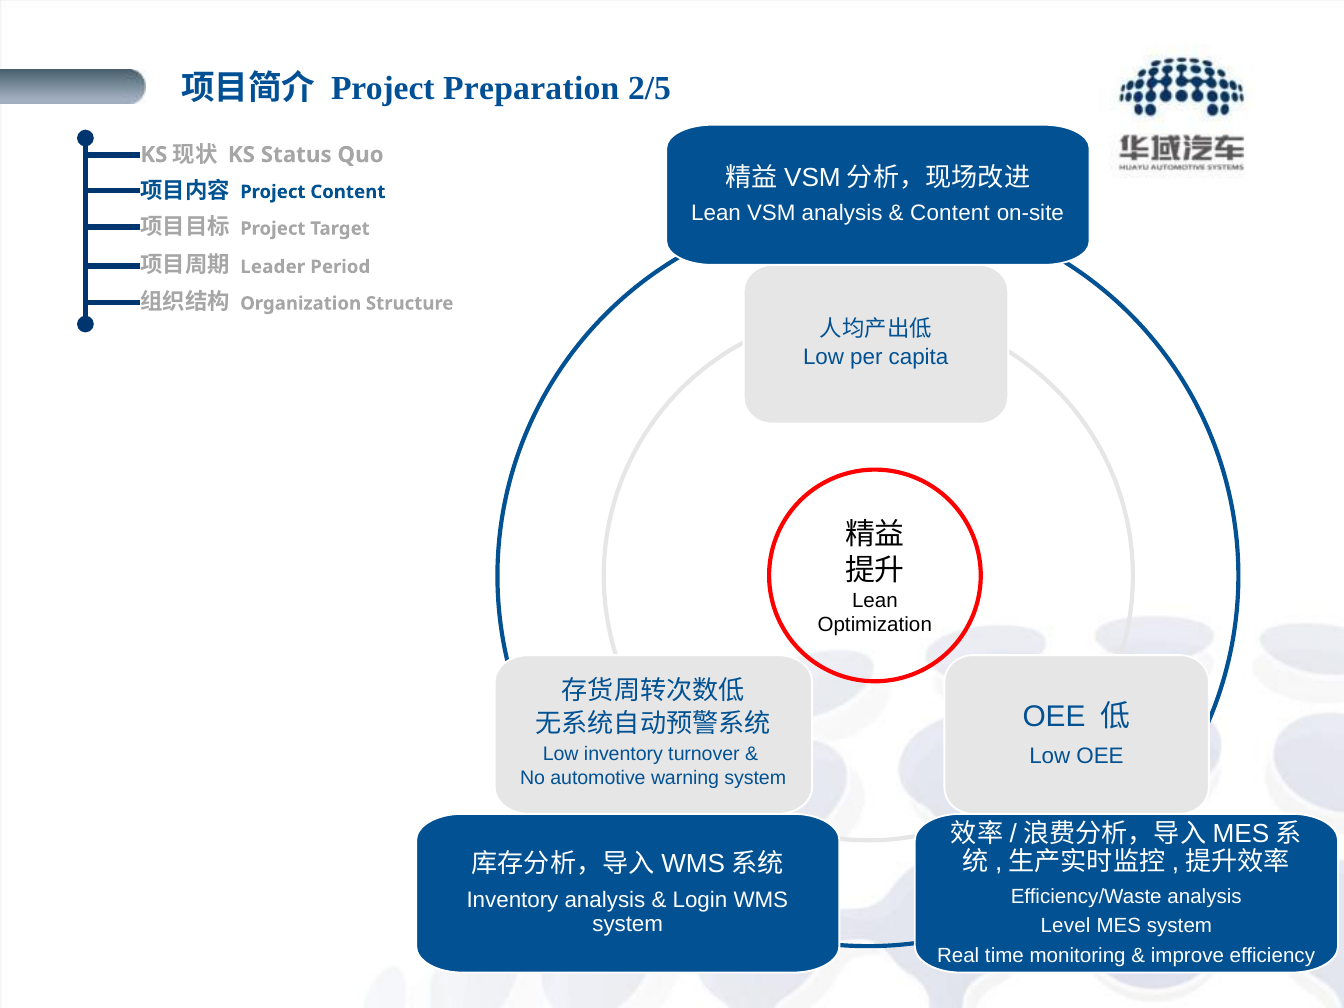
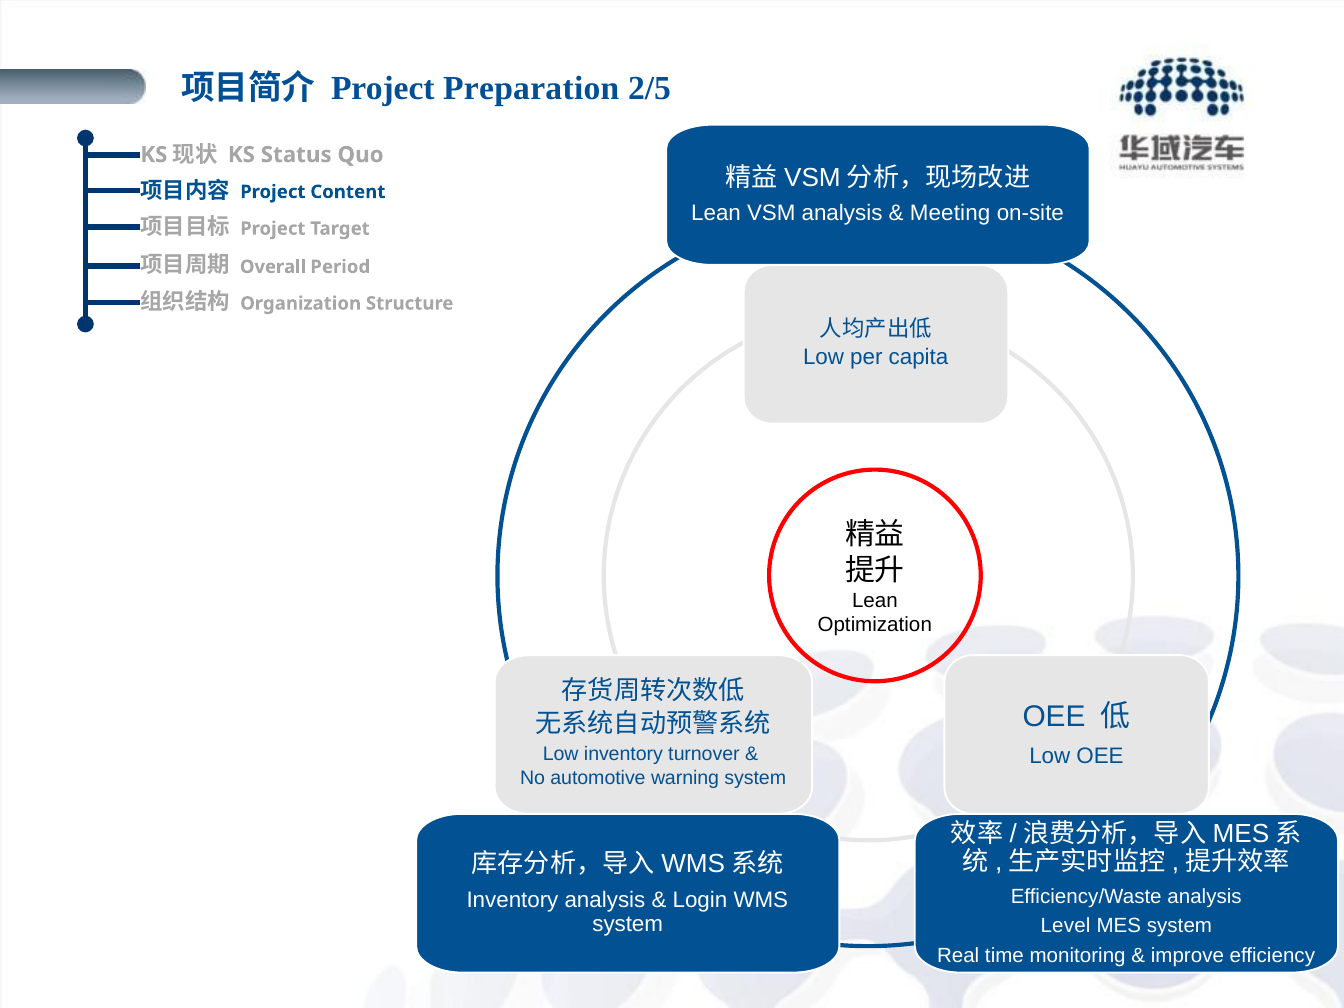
Content at (950, 213): Content -> Meeting
Leader: Leader -> Overall
